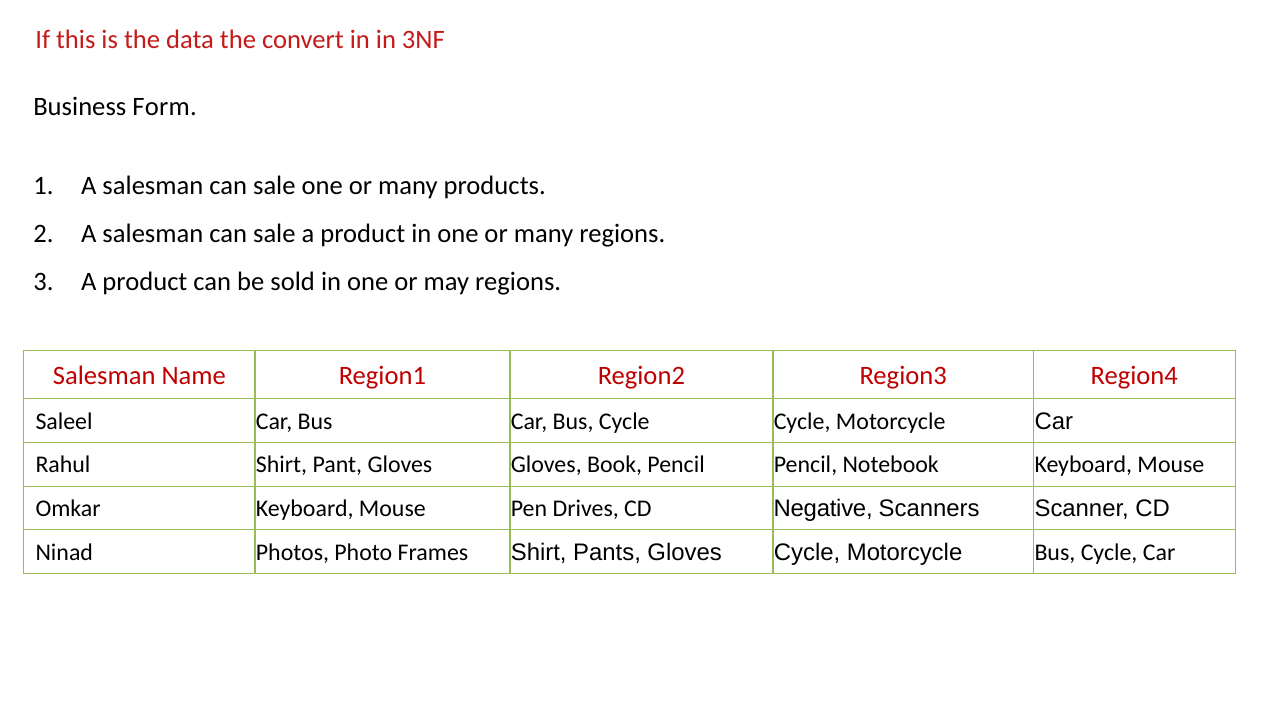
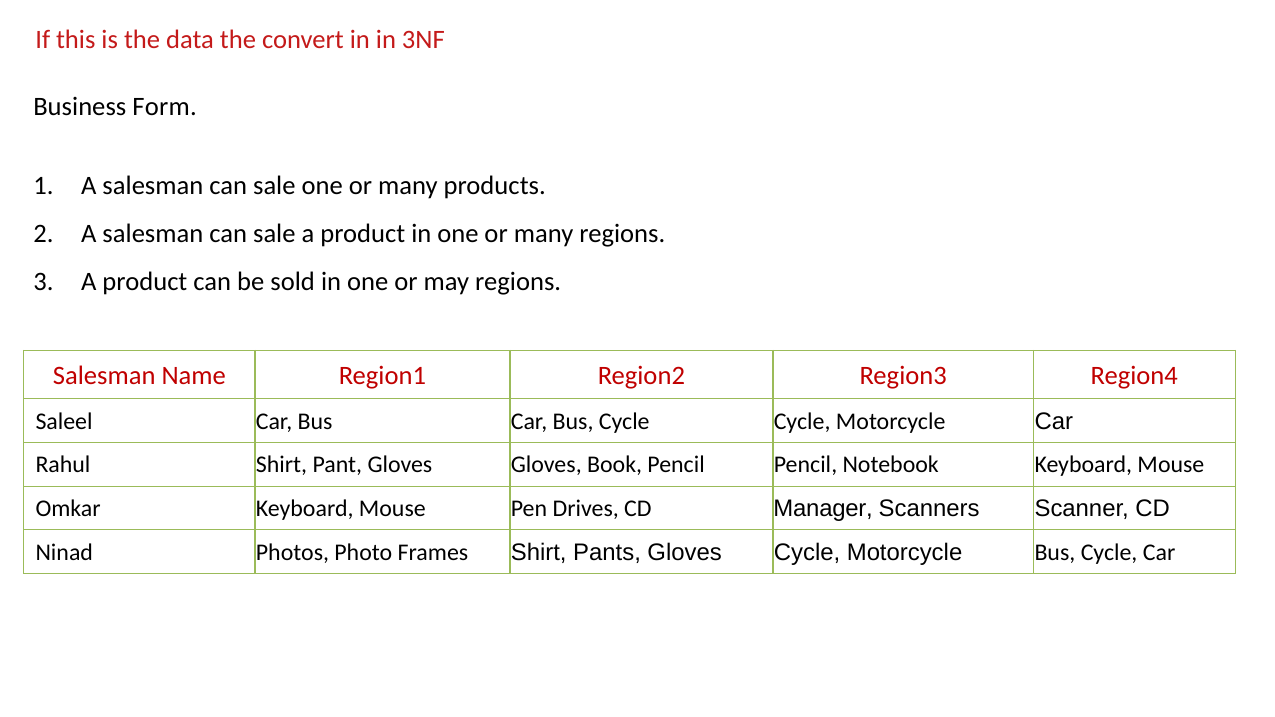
Negative: Negative -> Manager
